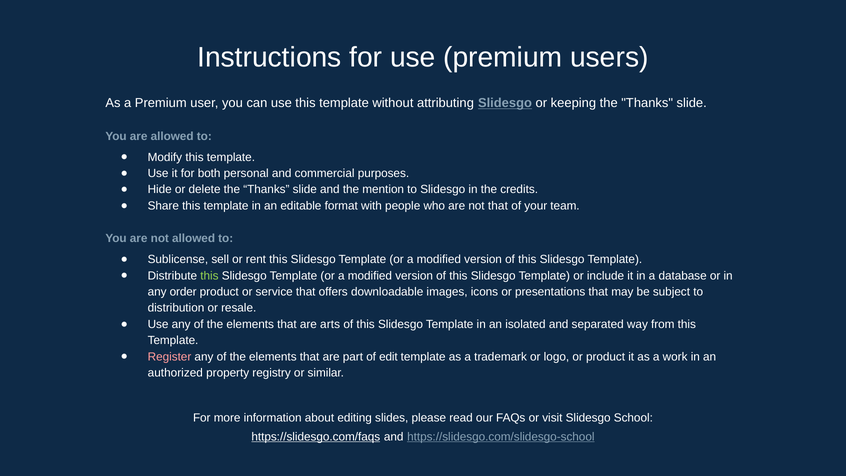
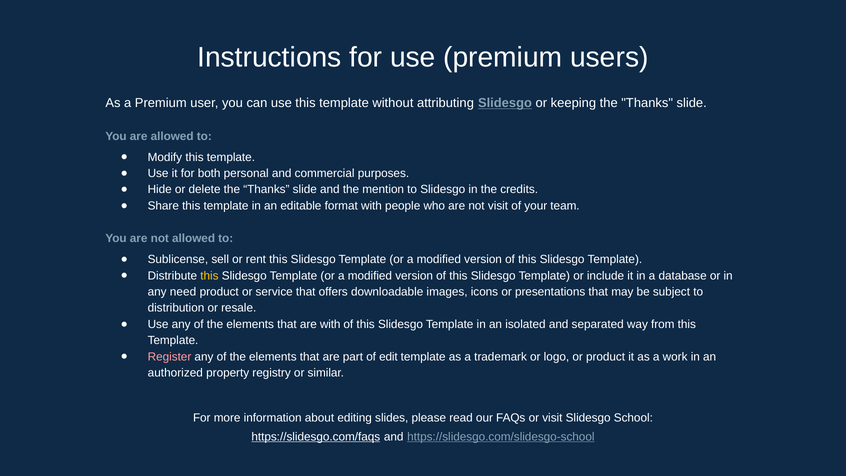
not that: that -> visit
this at (209, 276) colour: light green -> yellow
order: order -> need
are arts: arts -> with
